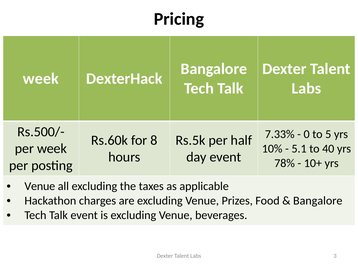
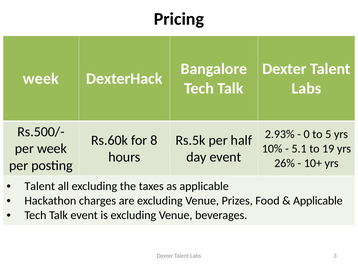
7.33%: 7.33% -> 2.93%
40: 40 -> 19
78%: 78% -> 26%
Venue at (40, 186): Venue -> Talent
Bangalore at (318, 201): Bangalore -> Applicable
